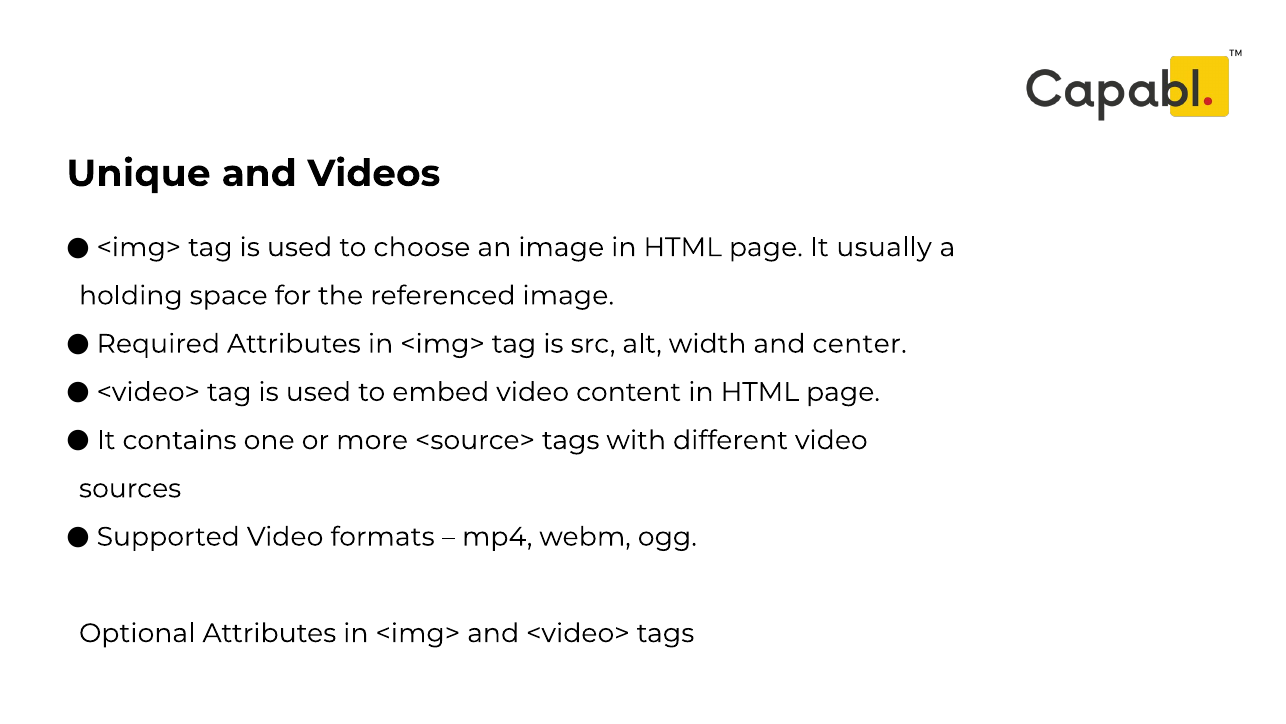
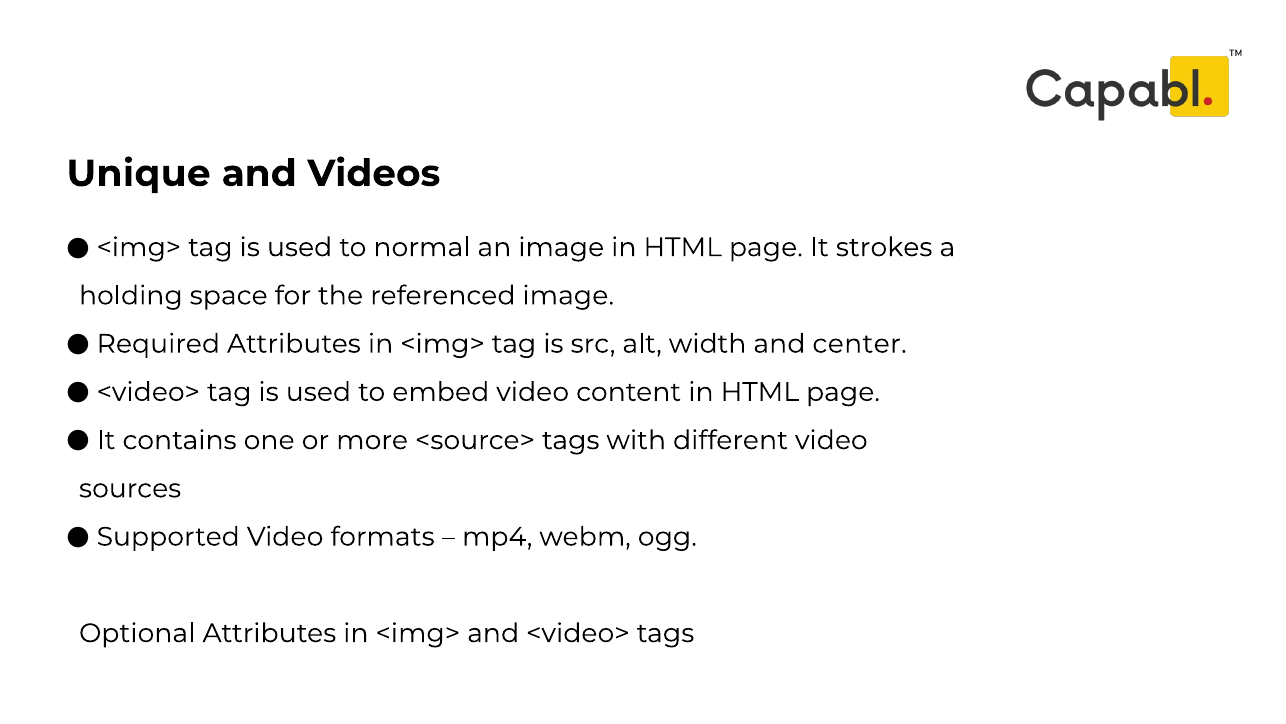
choose: choose -> normal
usually: usually -> strokes
